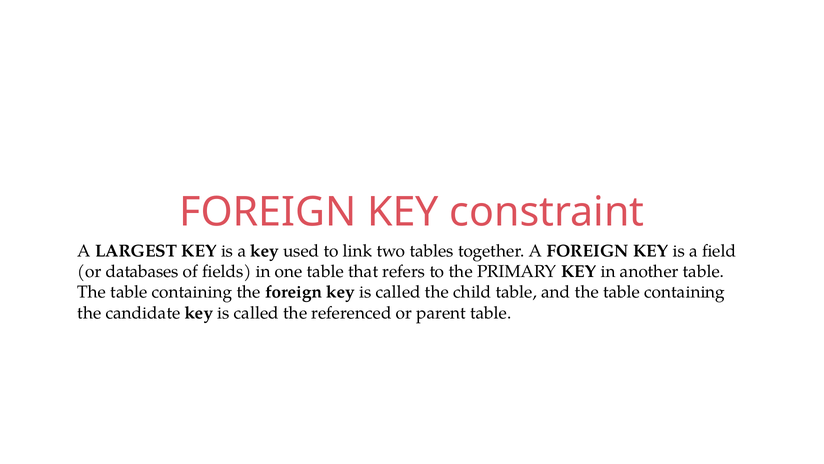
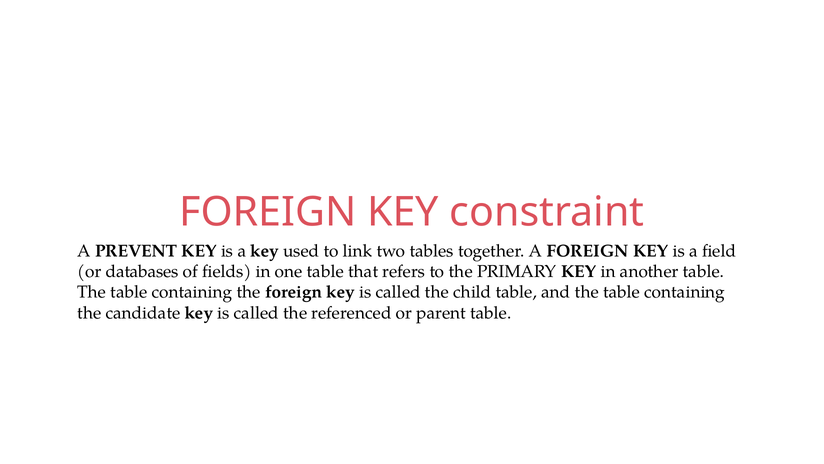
LARGEST: LARGEST -> PREVENT
